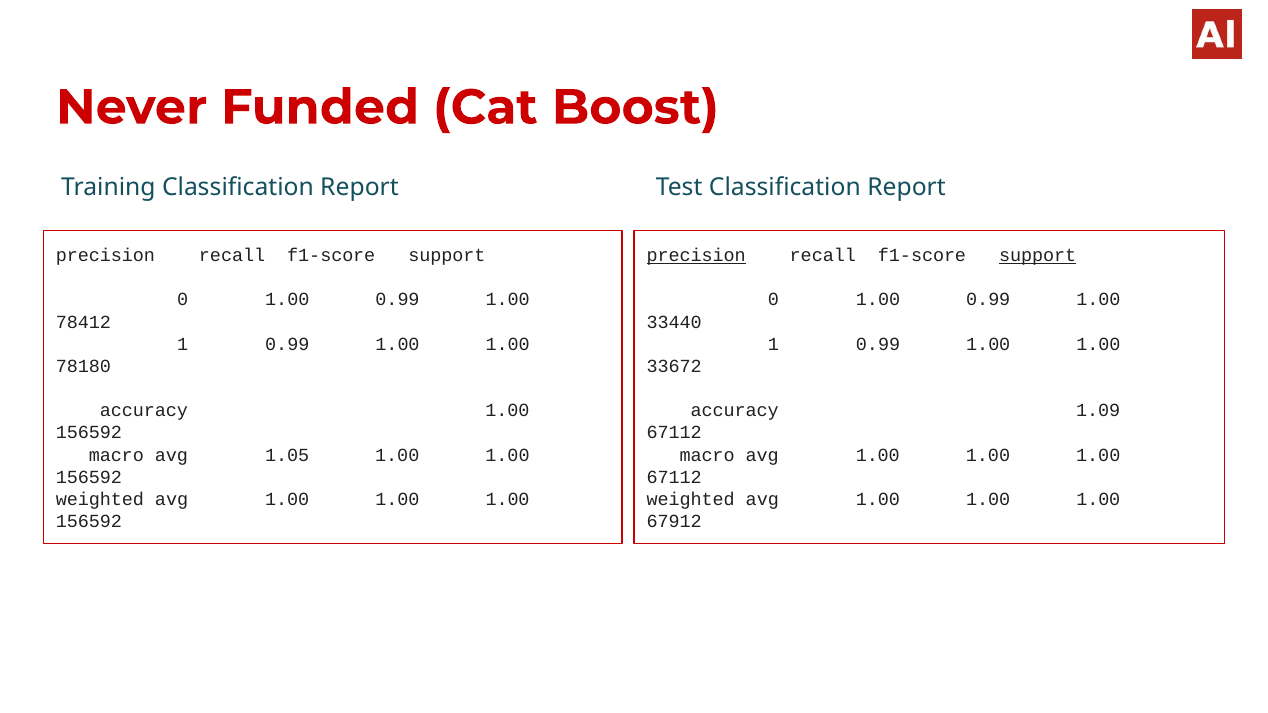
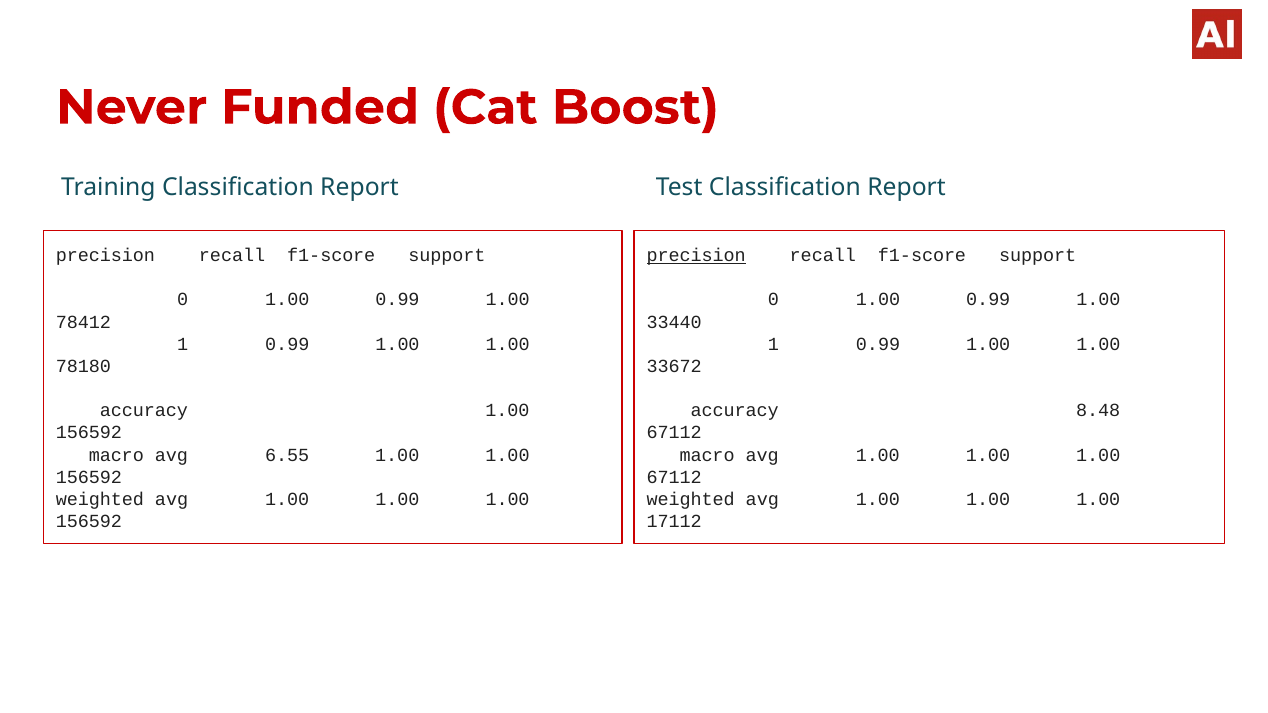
support at (1038, 256) underline: present -> none
1.09: 1.09 -> 8.48
1.05: 1.05 -> 6.55
67912: 67912 -> 17112
